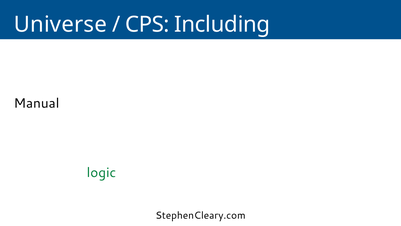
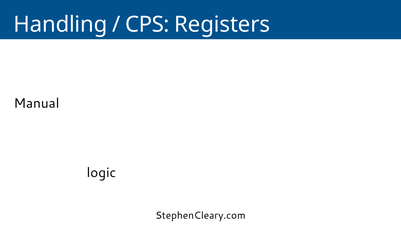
Universe at (60, 24): Universe -> Handling
Including: Including -> Registers
logic colour: green -> black
